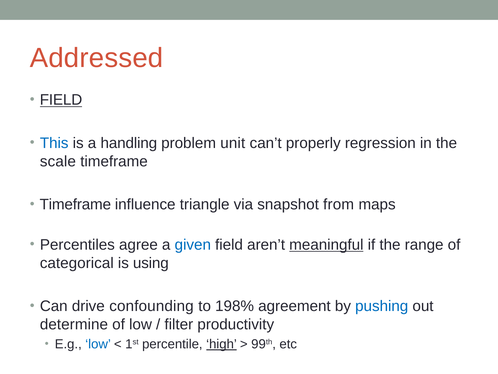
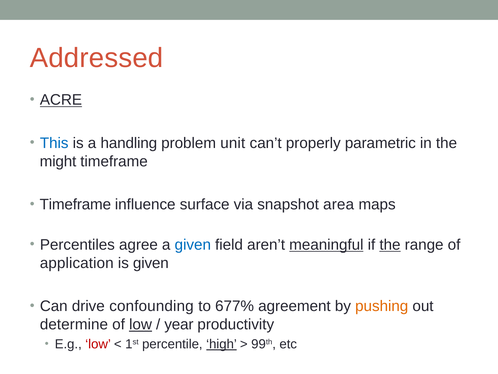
FIELD at (61, 100): FIELD -> ACRE
regression: regression -> parametric
scale: scale -> might
triangle: triangle -> surface
from: from -> area
the at (390, 244) underline: none -> present
categorical: categorical -> application
is using: using -> given
198%: 198% -> 677%
pushing colour: blue -> orange
low at (141, 324) underline: none -> present
filter: filter -> year
low at (98, 344) colour: blue -> red
